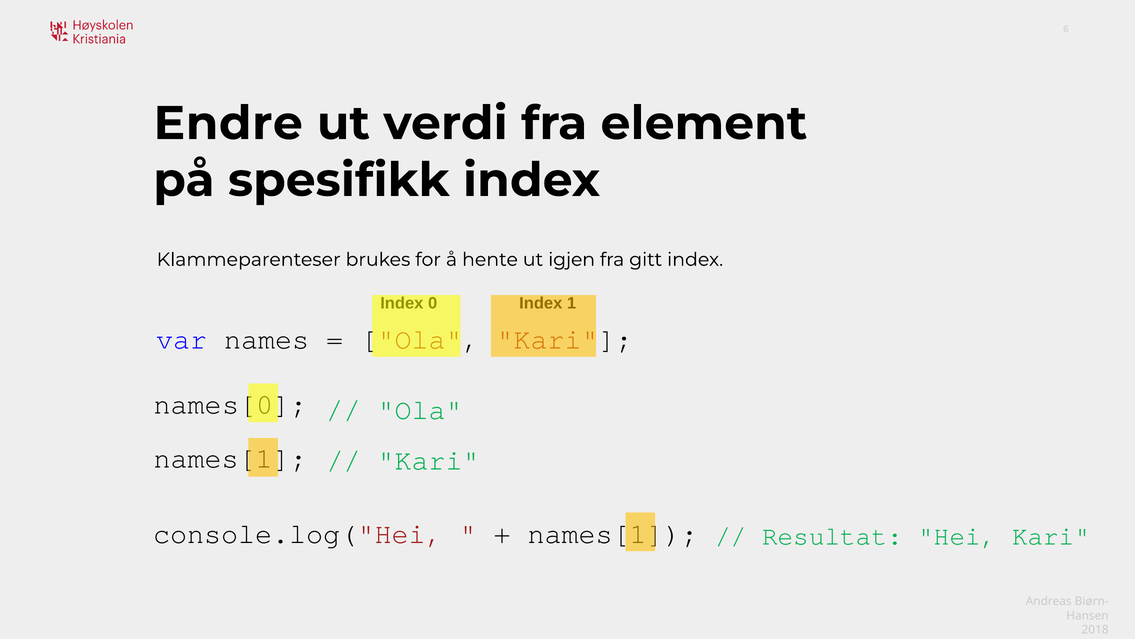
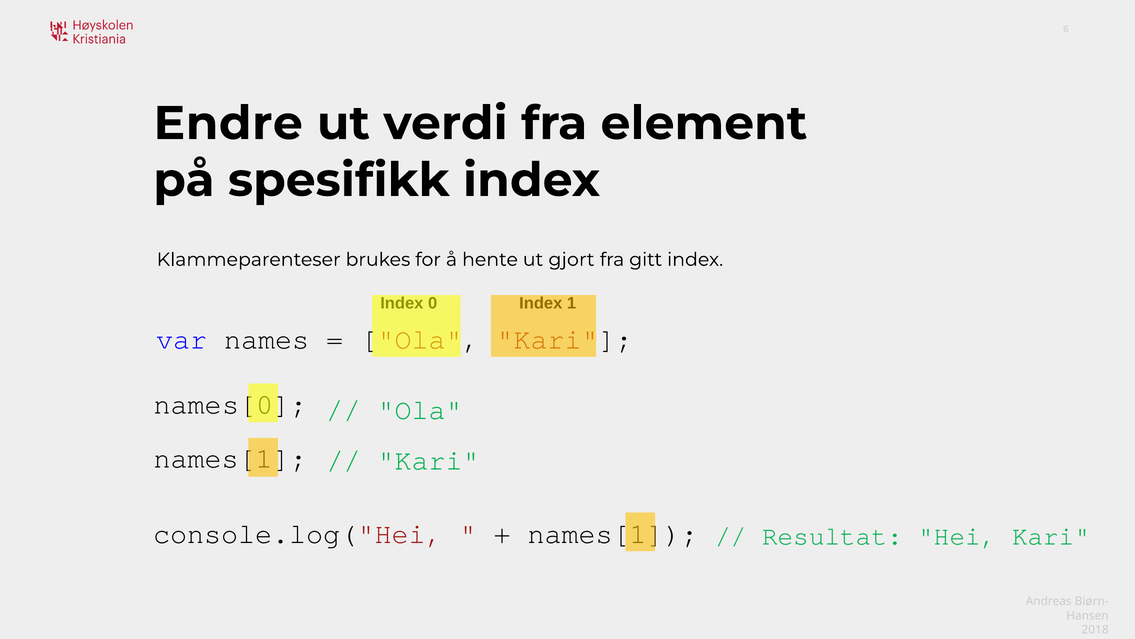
igjen: igjen -> gjort
